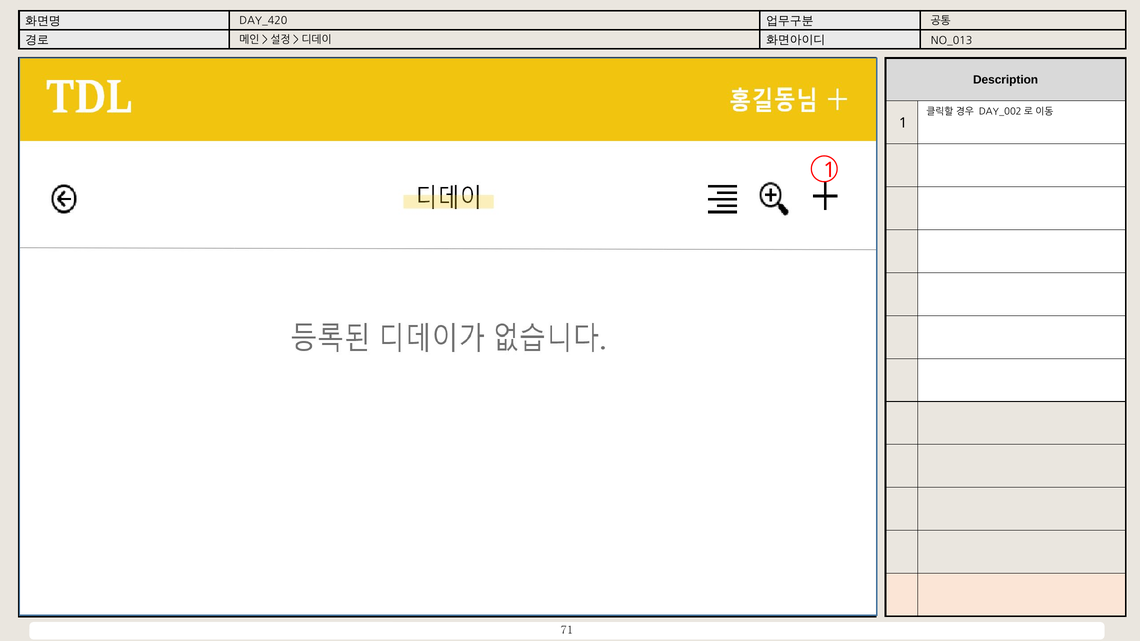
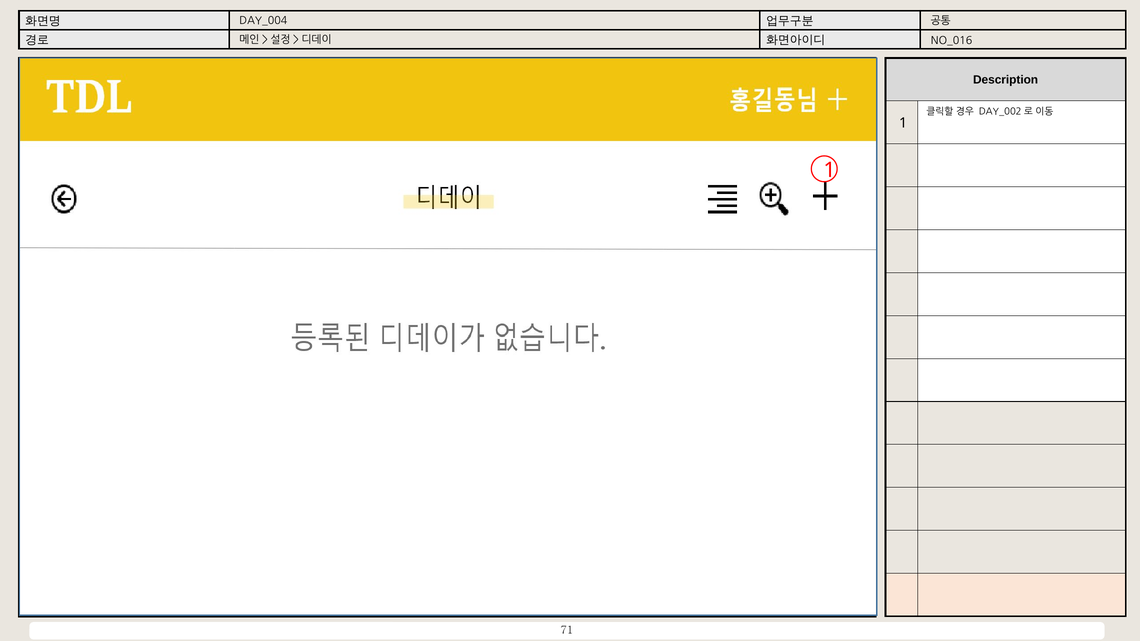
DAY_420: DAY_420 -> DAY_004
NO_013: NO_013 -> NO_016
